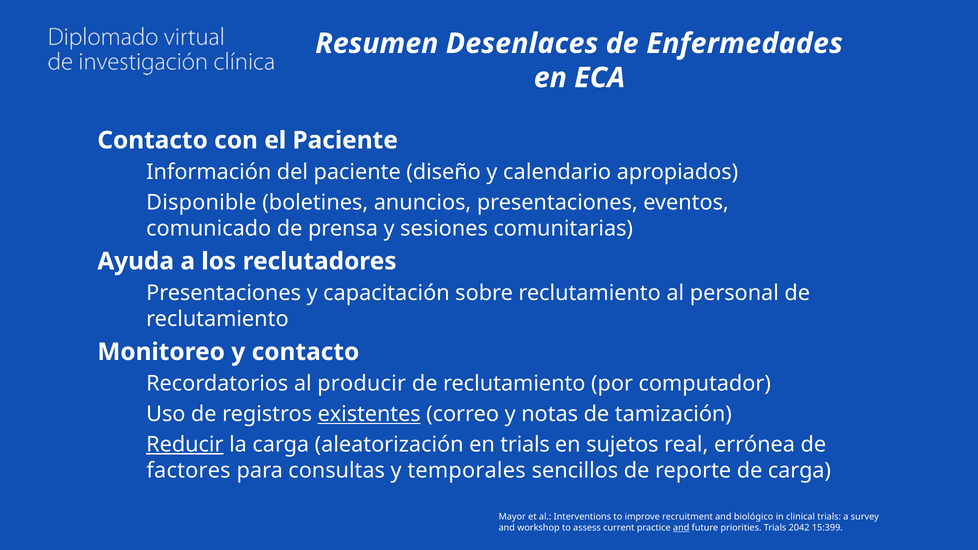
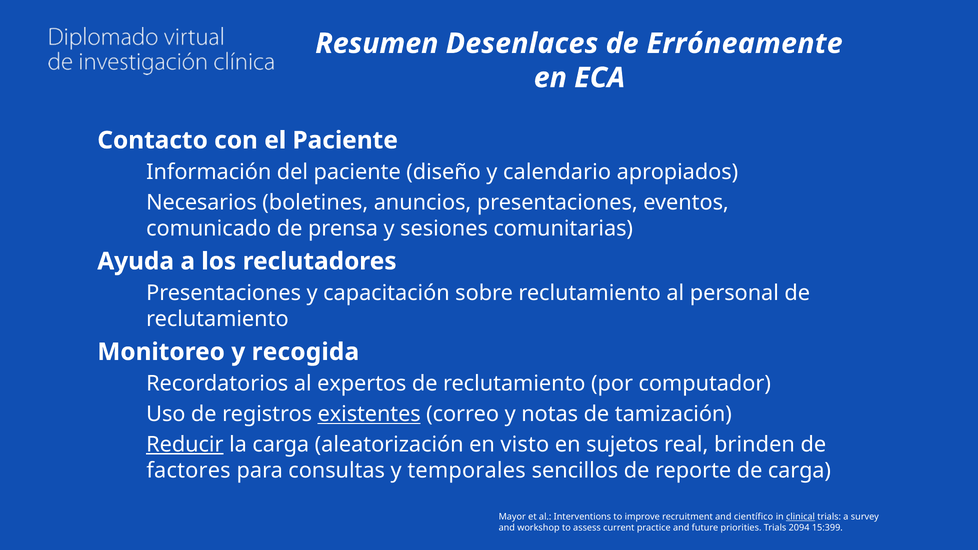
Enfermedades: Enfermedades -> Erróneamente
Disponible: Disponible -> Necesarios
y contacto: contacto -> recogida
producir: producir -> expertos
en trials: trials -> visto
errónea: errónea -> brinden
biológico: biológico -> científico
clinical underline: none -> present
and at (681, 528) underline: present -> none
2042: 2042 -> 2094
